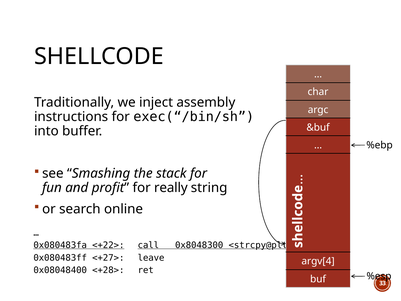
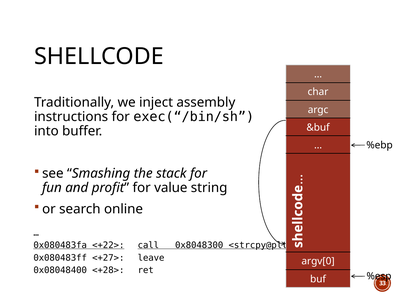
really: really -> value
argv[4: argv[4 -> argv[0
